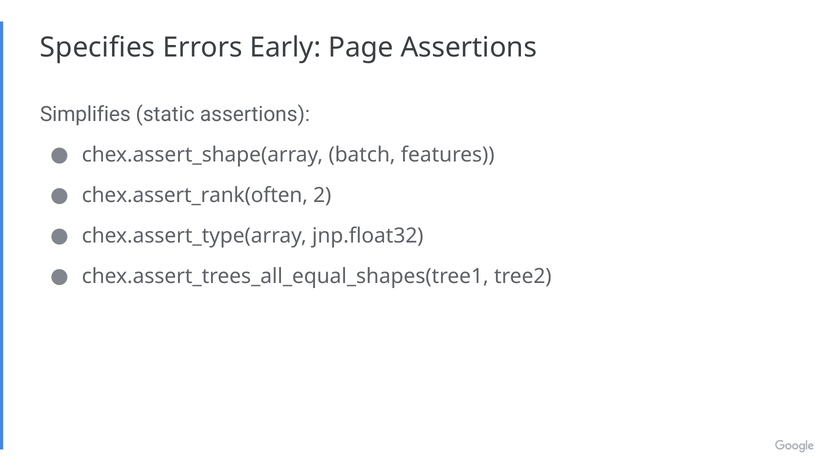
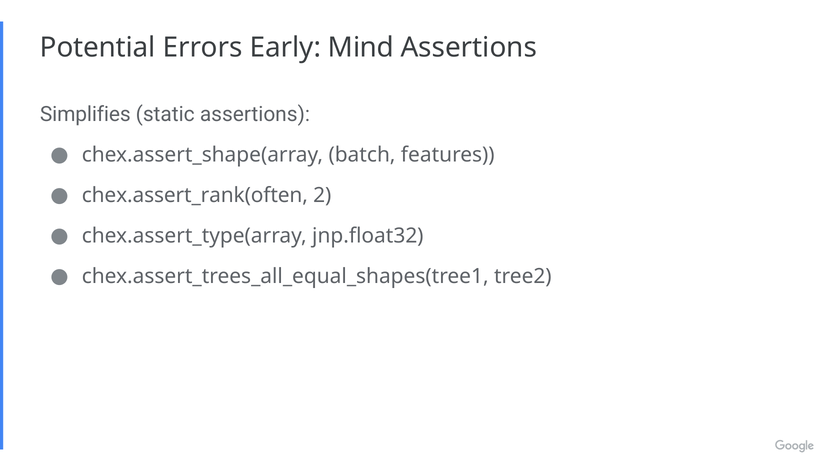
Specifies: Specifies -> Potential
Page: Page -> Mind
